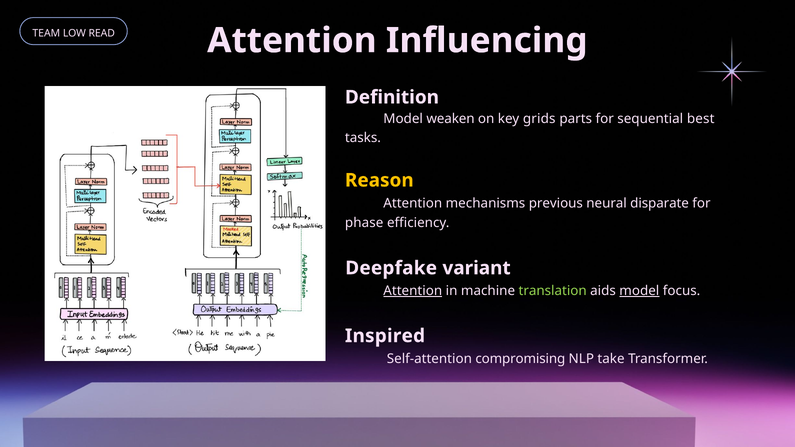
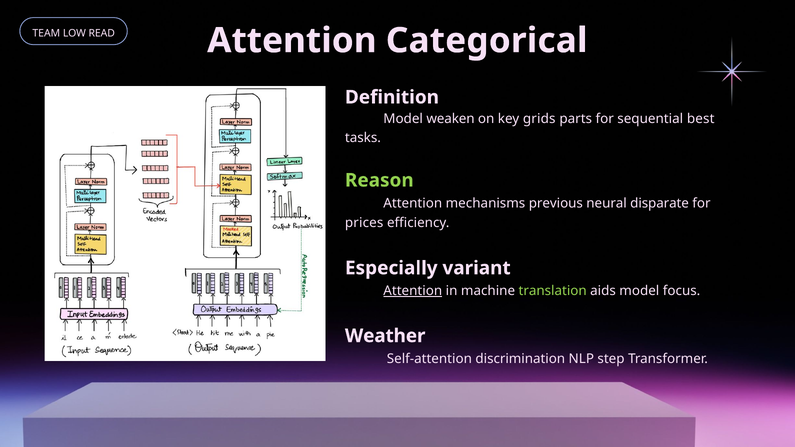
Influencing: Influencing -> Categorical
Reason colour: yellow -> light green
phase: phase -> prices
Deepfake: Deepfake -> Especially
model at (639, 291) underline: present -> none
Inspired: Inspired -> Weather
compromising: compromising -> discrimination
take: take -> step
